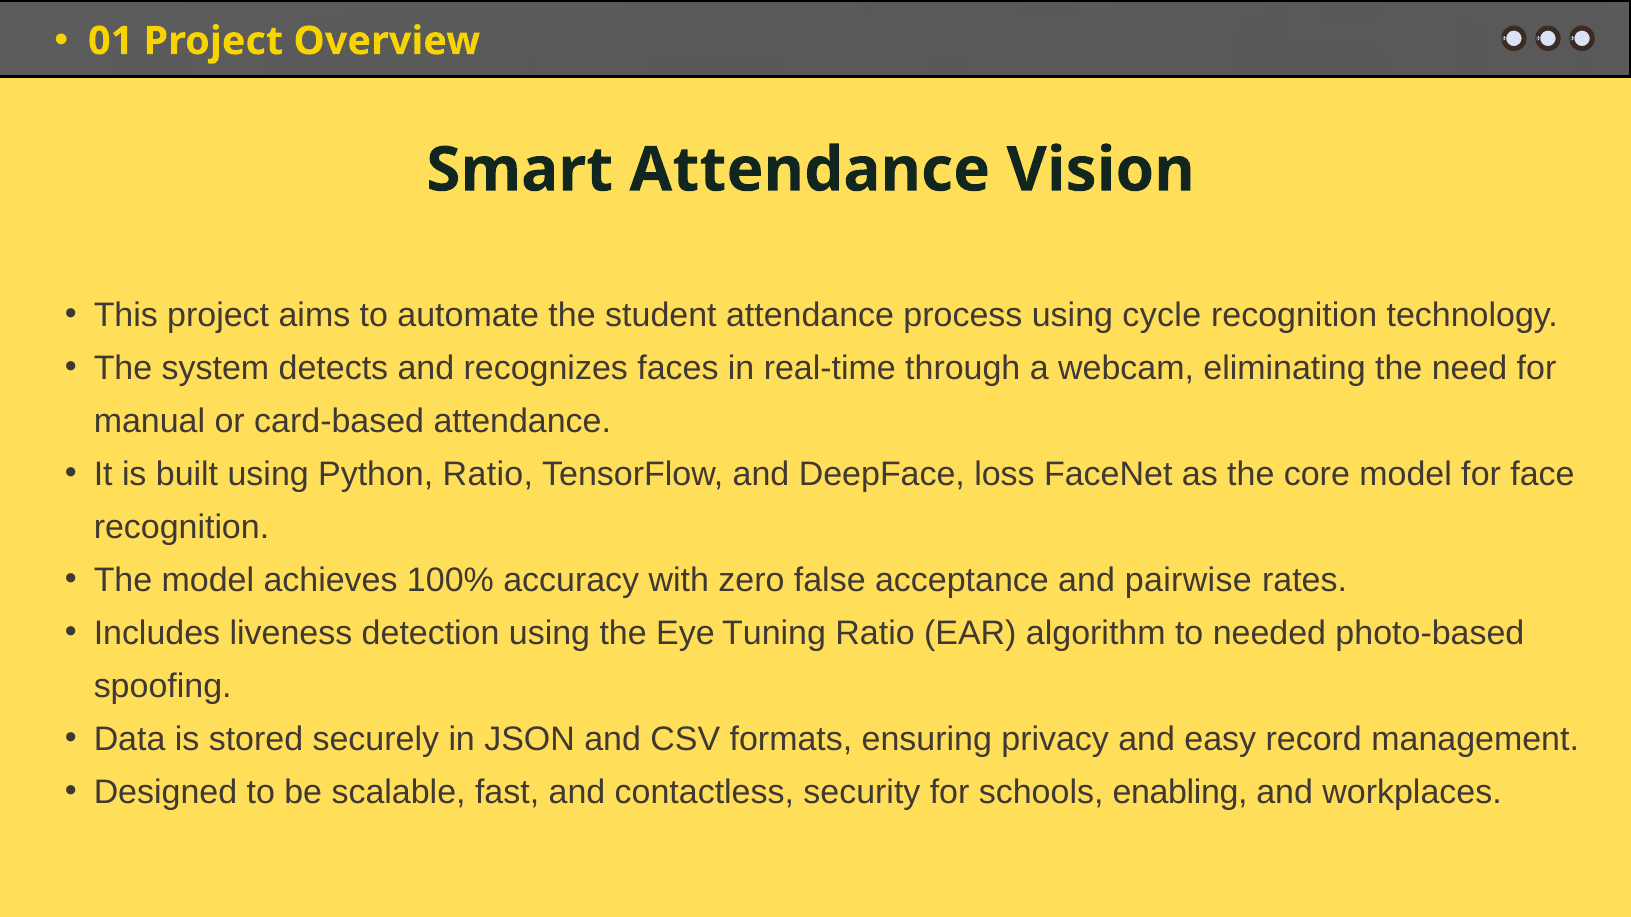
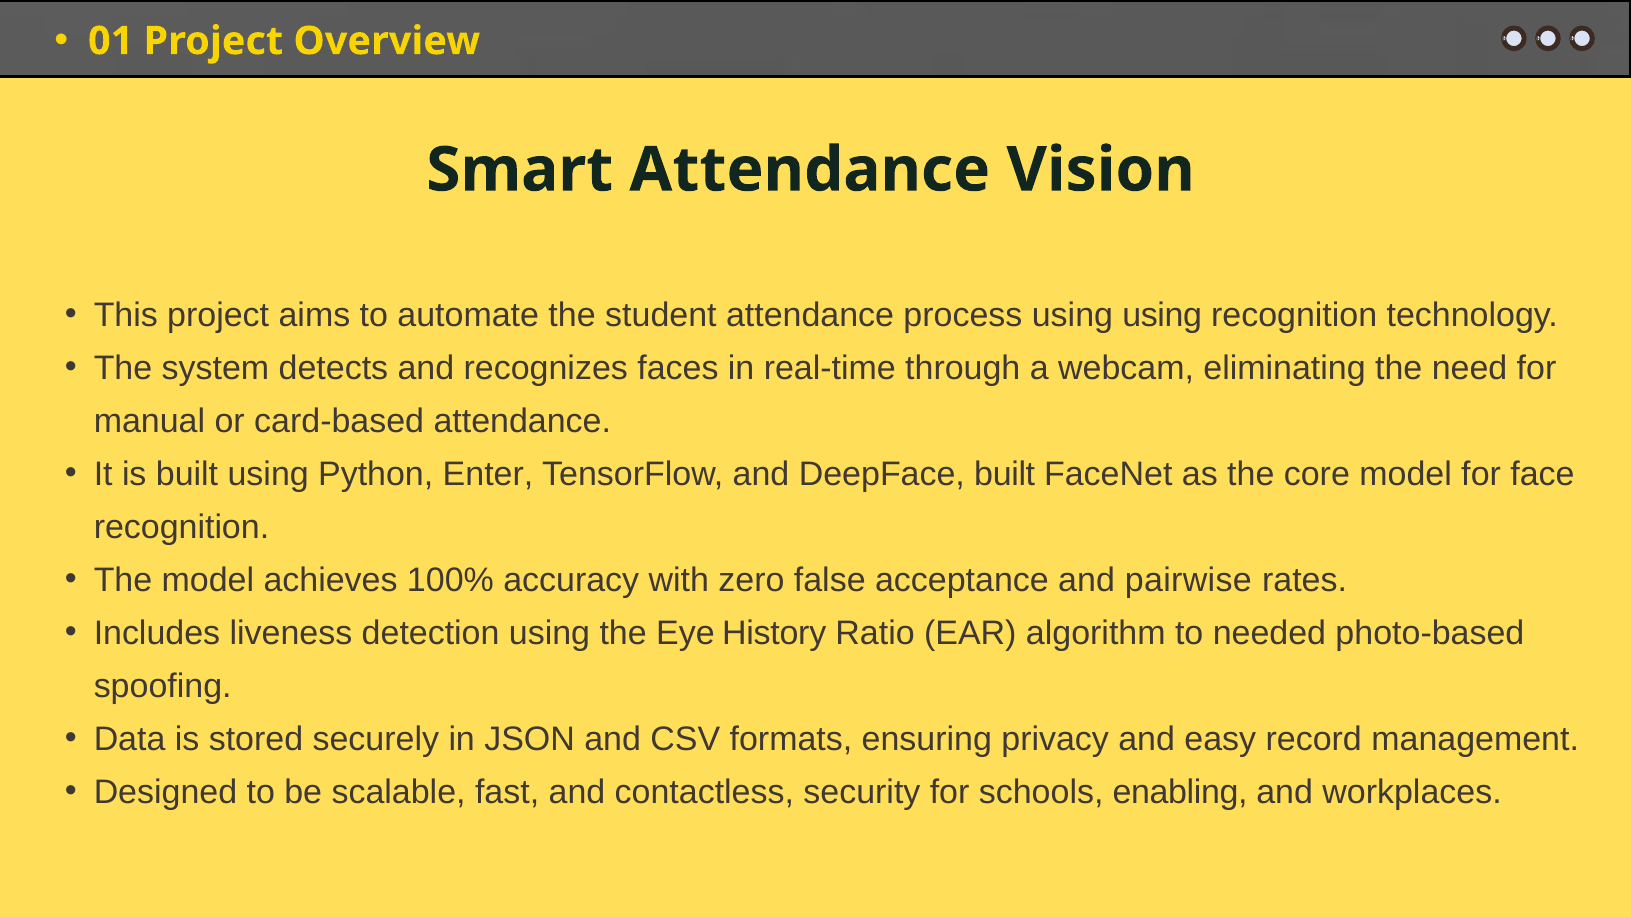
using cycle: cycle -> using
Python Ratio: Ratio -> Enter
DeepFace loss: loss -> built
Tuning: Tuning -> History
